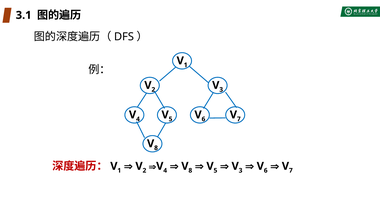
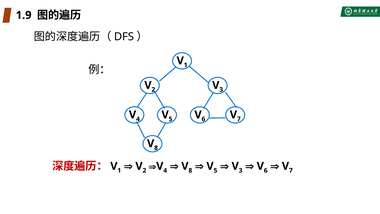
3.1: 3.1 -> 1.9
